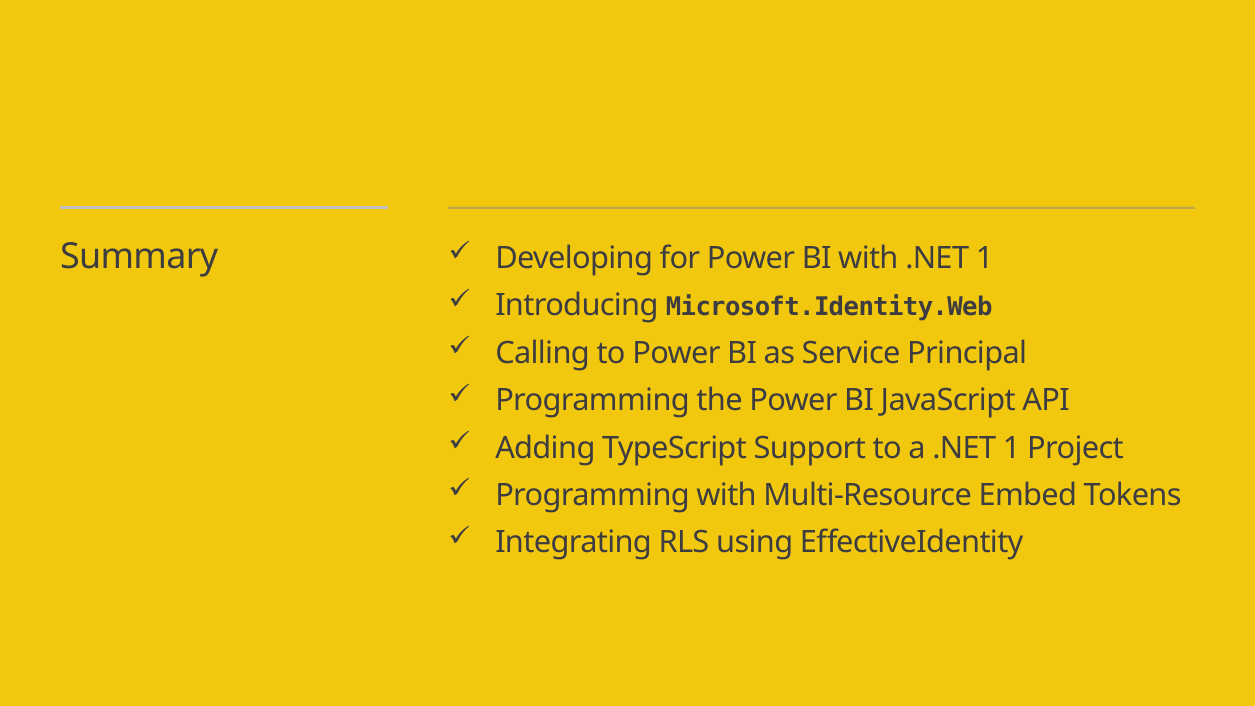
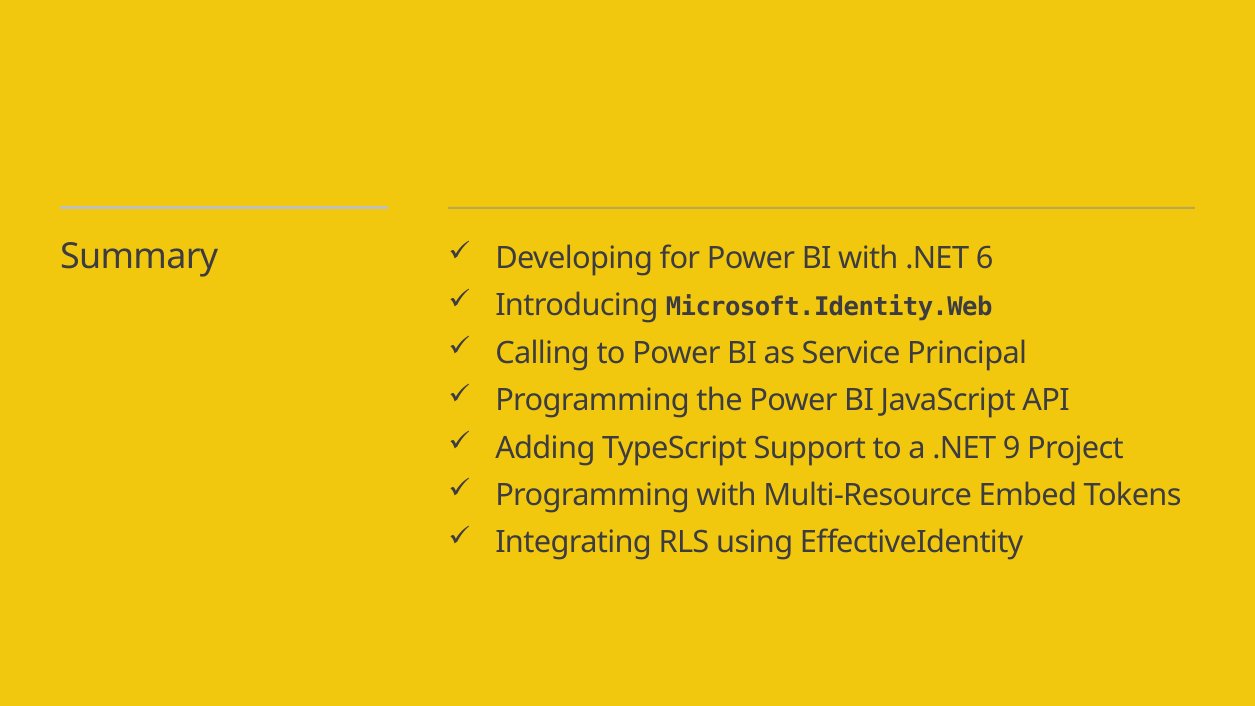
with .NET 1: 1 -> 6
a .NET 1: 1 -> 9
